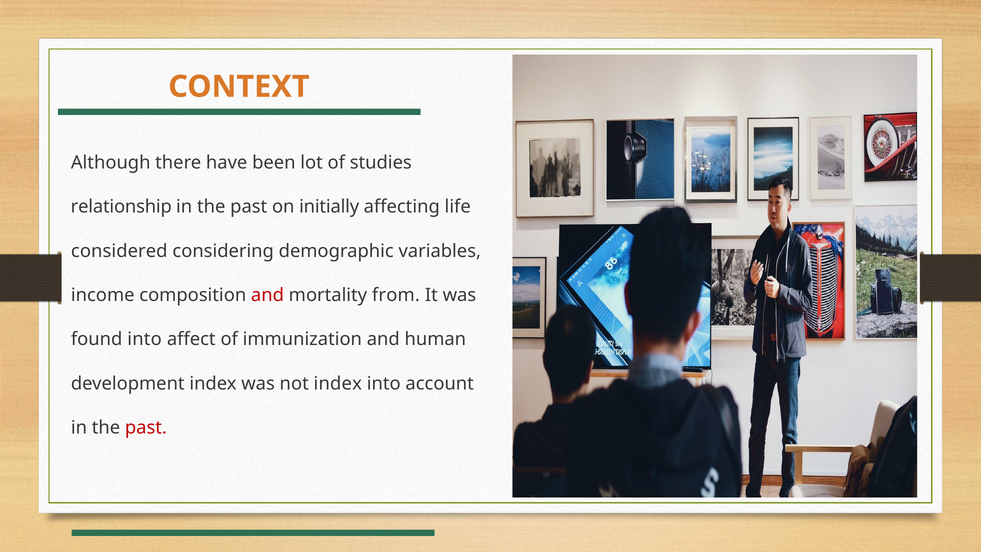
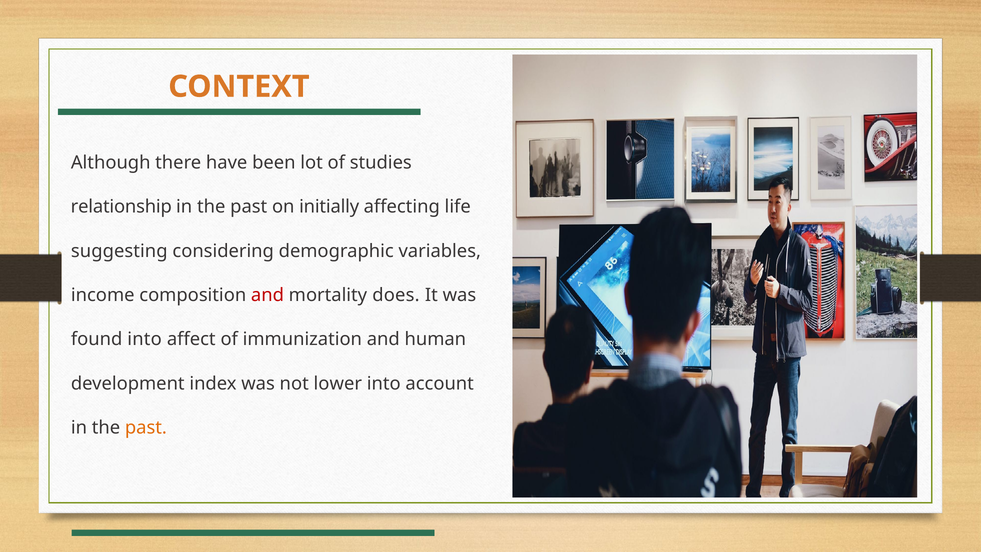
considered: considered -> suggesting
from: from -> does
not index: index -> lower
past at (146, 427) colour: red -> orange
